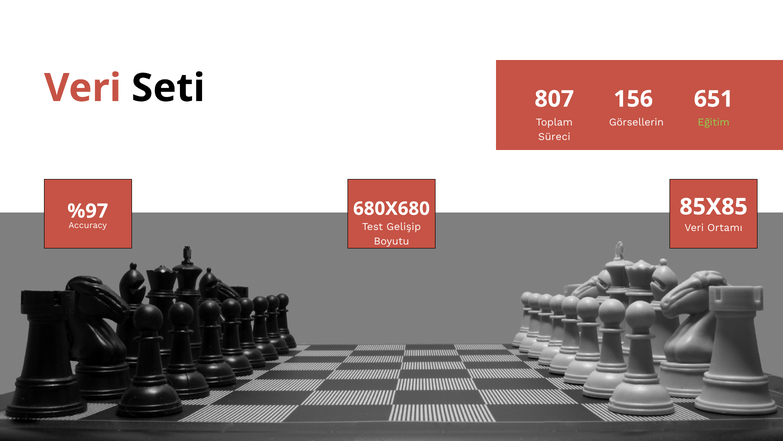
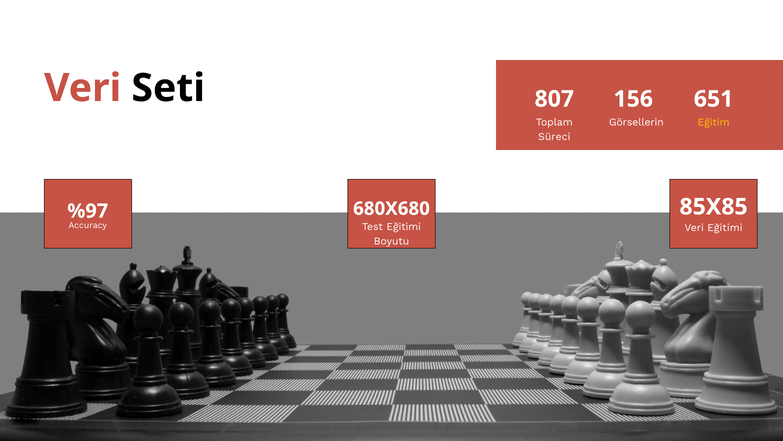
Eğitim colour: light green -> yellow
Test Gelişip: Gelişip -> Eğitimi
Veri Ortamı: Ortamı -> Eğitimi
